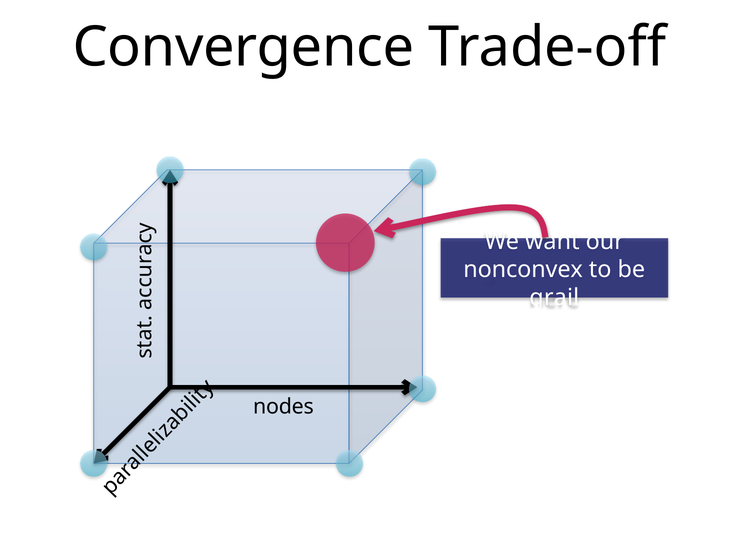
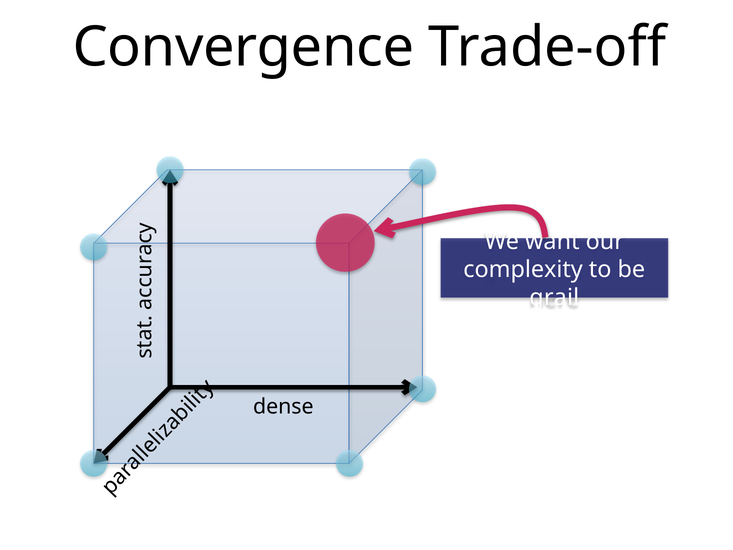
nonconvex: nonconvex -> complexity
nodes: nodes -> dense
